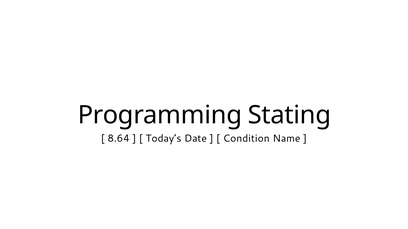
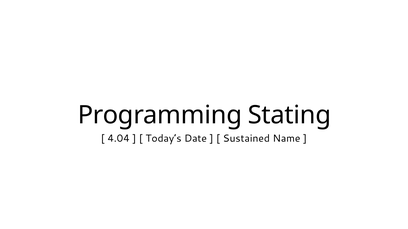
8.64: 8.64 -> 4.04
Condition: Condition -> Sustained
